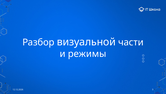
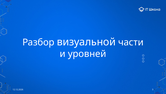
режимы: режимы -> уровней
